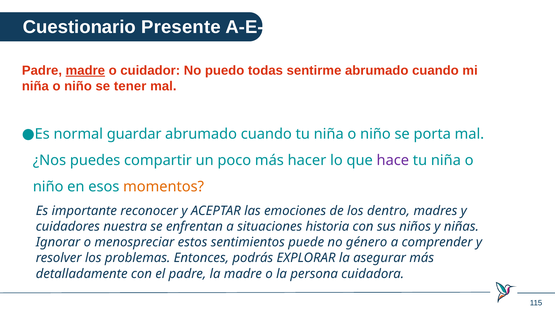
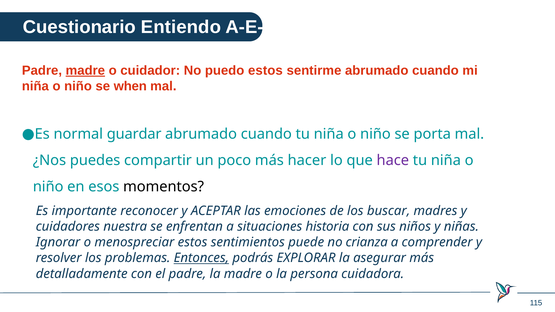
Presente: Presente -> Entiendo
puedo todas: todas -> estos
tener: tener -> when
momentos colour: orange -> black
dentro: dentro -> buscar
género: género -> crianza
Entonces underline: none -> present
